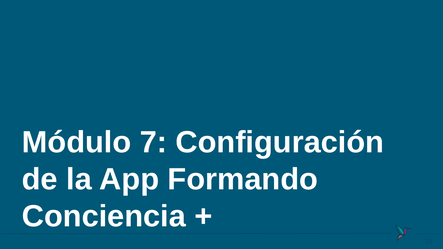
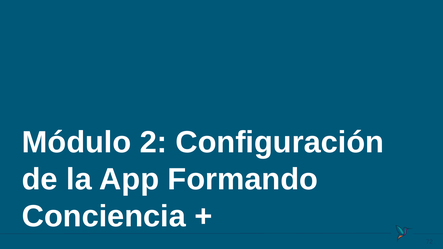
7: 7 -> 2
